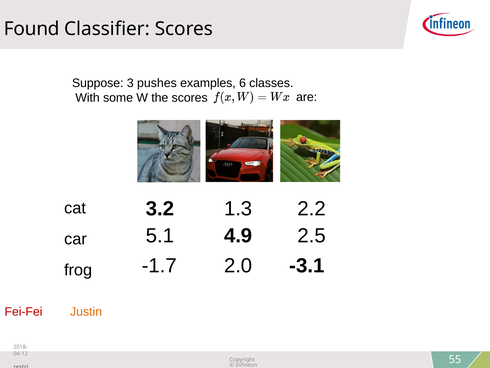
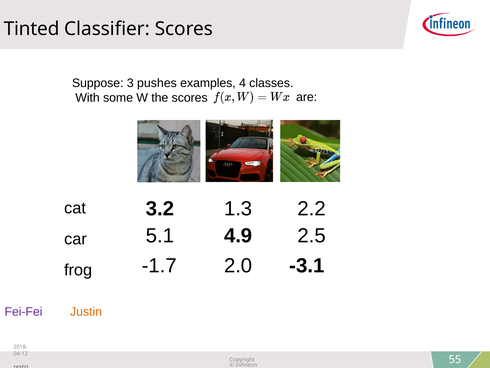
Found: Found -> Tinted
6: 6 -> 4
Fei-Fei colour: red -> purple
